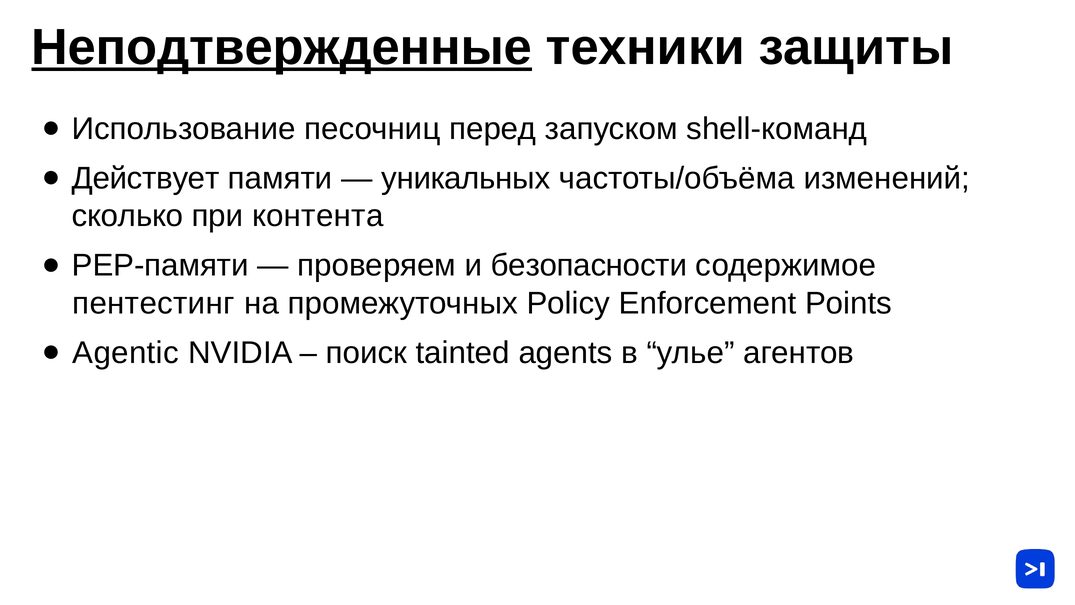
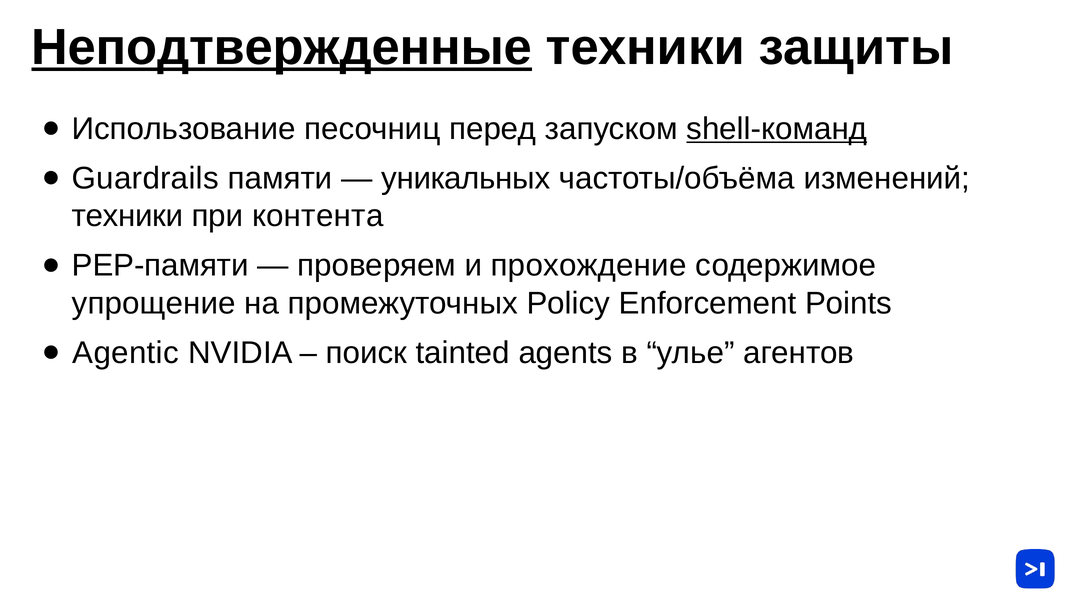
shell-команд underline: none -> present
Действует: Действует -> Guardrails
сколько at (127, 216): сколько -> техники
безопасности: безопасности -> прохождение
пентестинг: пентестинг -> упрощение
